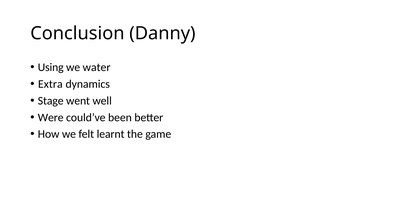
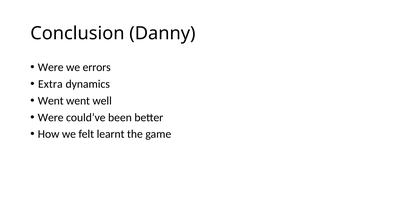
Using at (51, 67): Using -> Were
water: water -> errors
Stage at (51, 101): Stage -> Went
